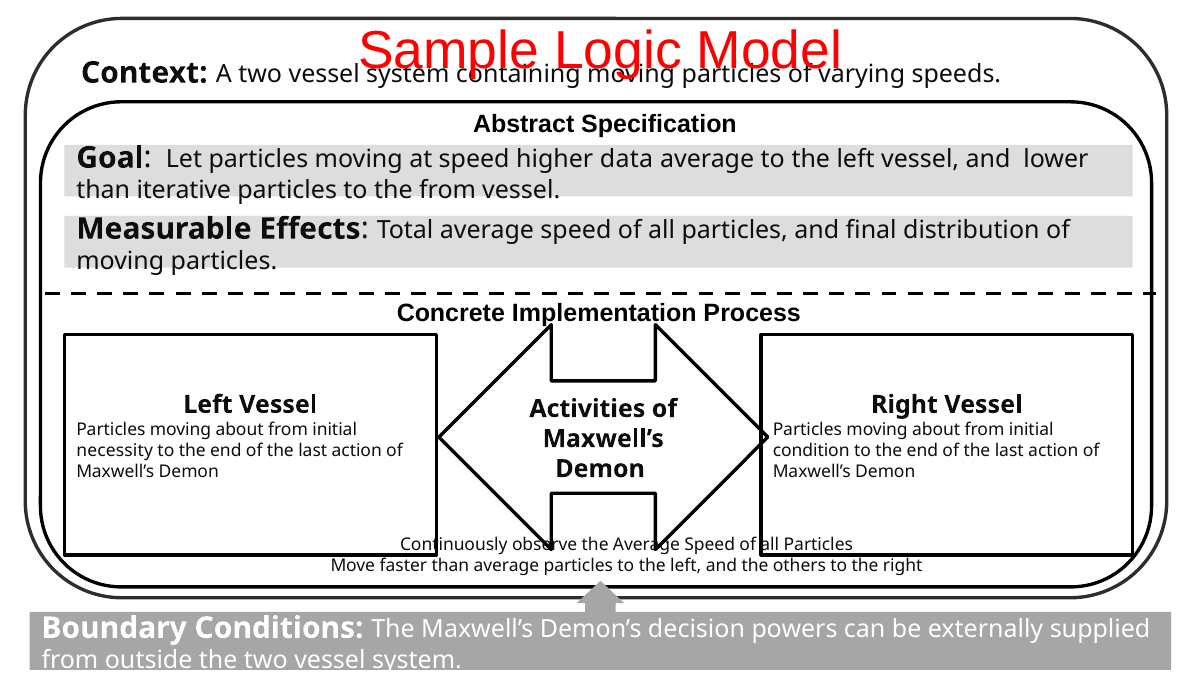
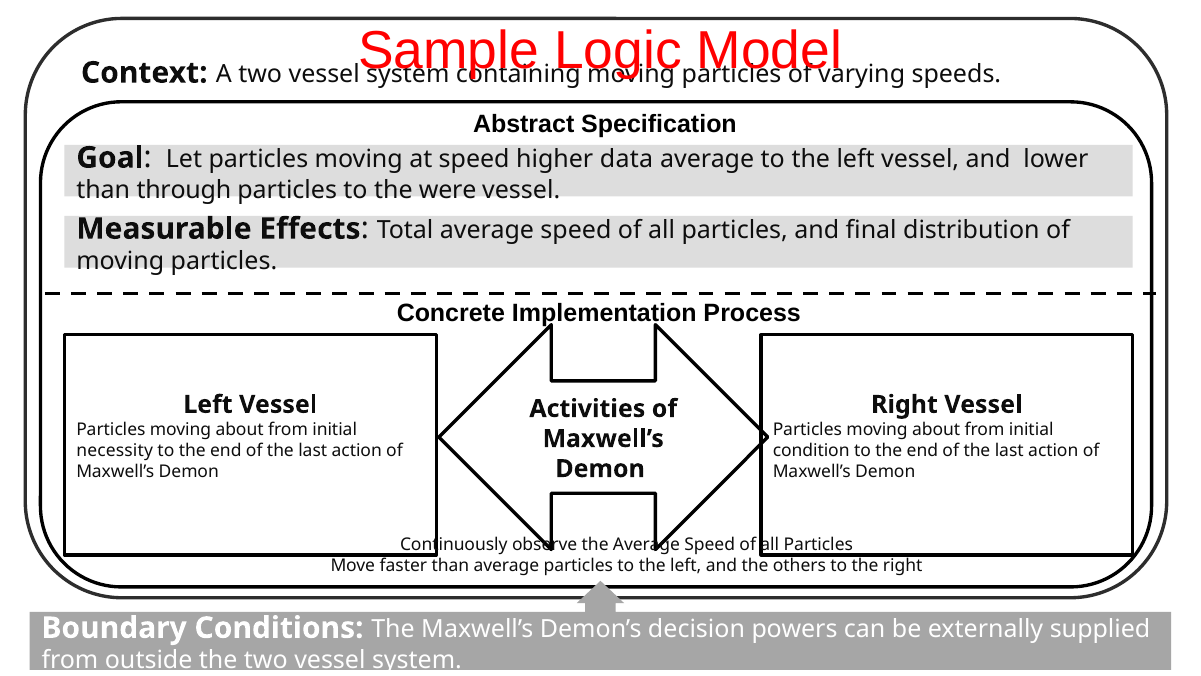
iterative: iterative -> through
the from: from -> were
